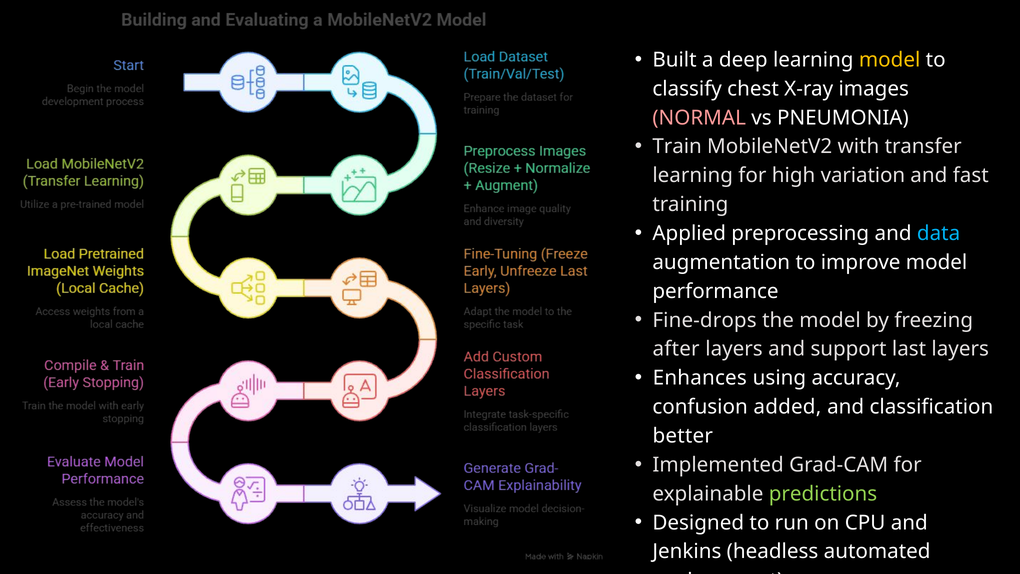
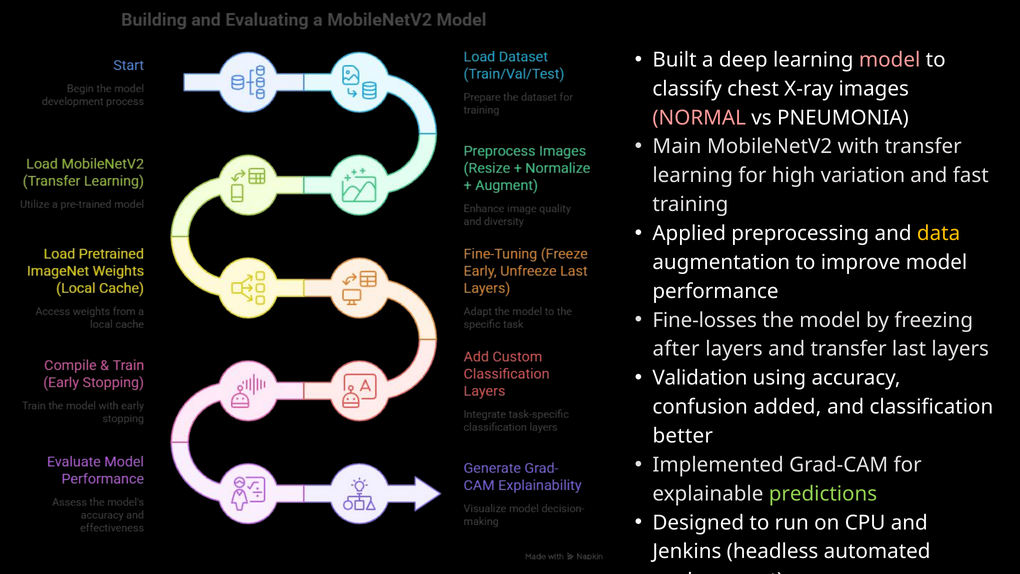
model at (890, 60) colour: yellow -> pink
Train: Train -> Main
data colour: light blue -> yellow
Fine-drops: Fine-drops -> Fine-losses
and support: support -> transfer
Enhances: Enhances -> Validation
